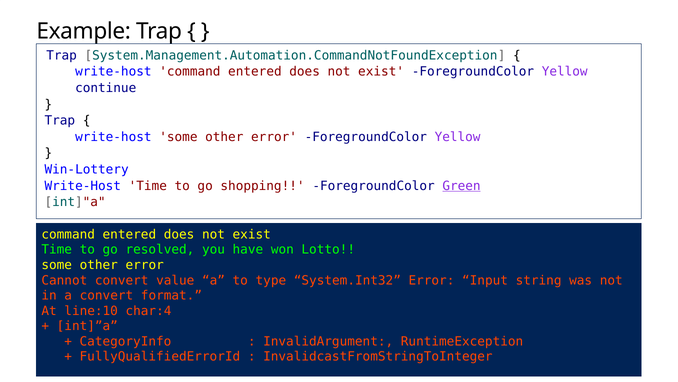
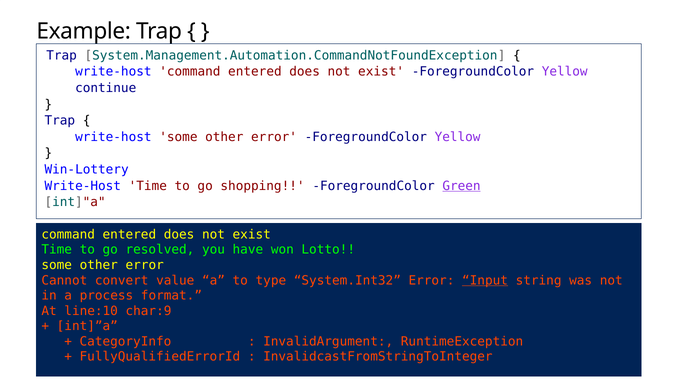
Input underline: none -> present
a convert: convert -> process
char:4: char:4 -> char:9
